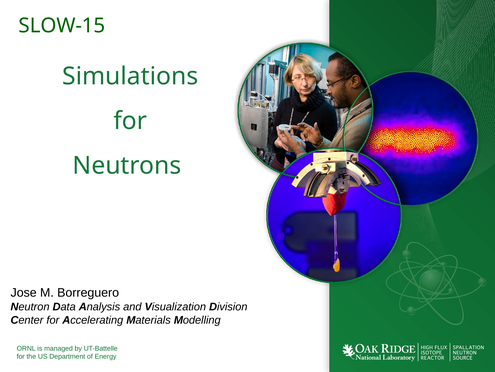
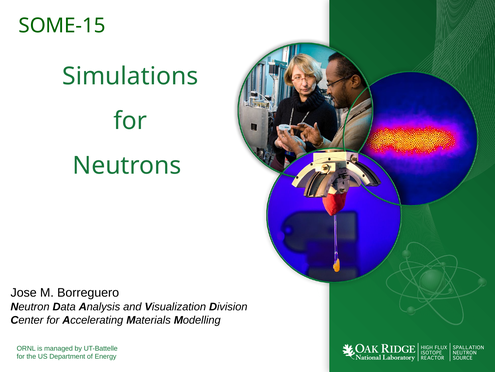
SLOW-15: SLOW-15 -> SOME-15
